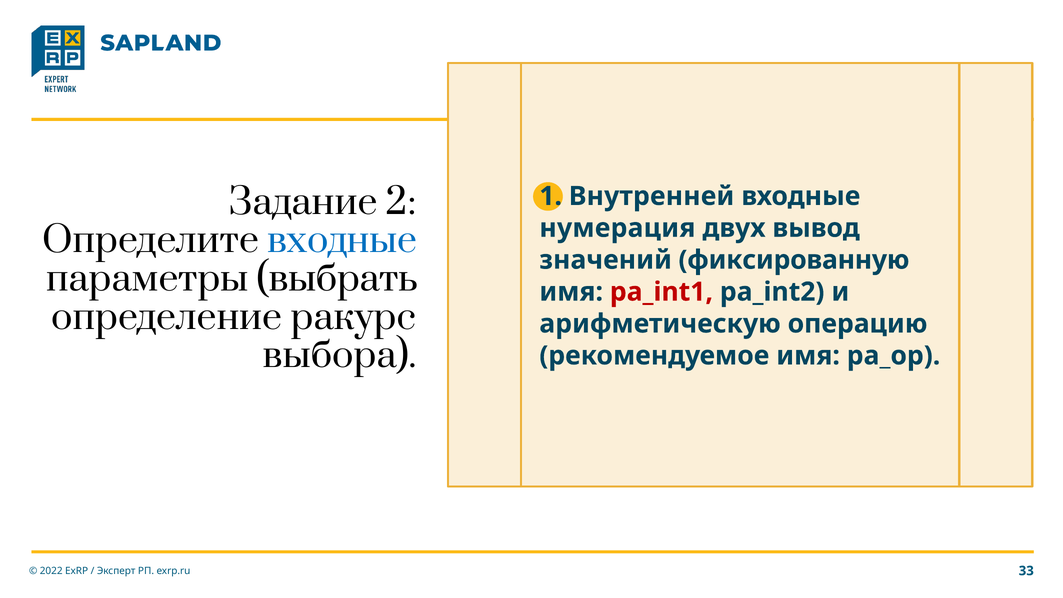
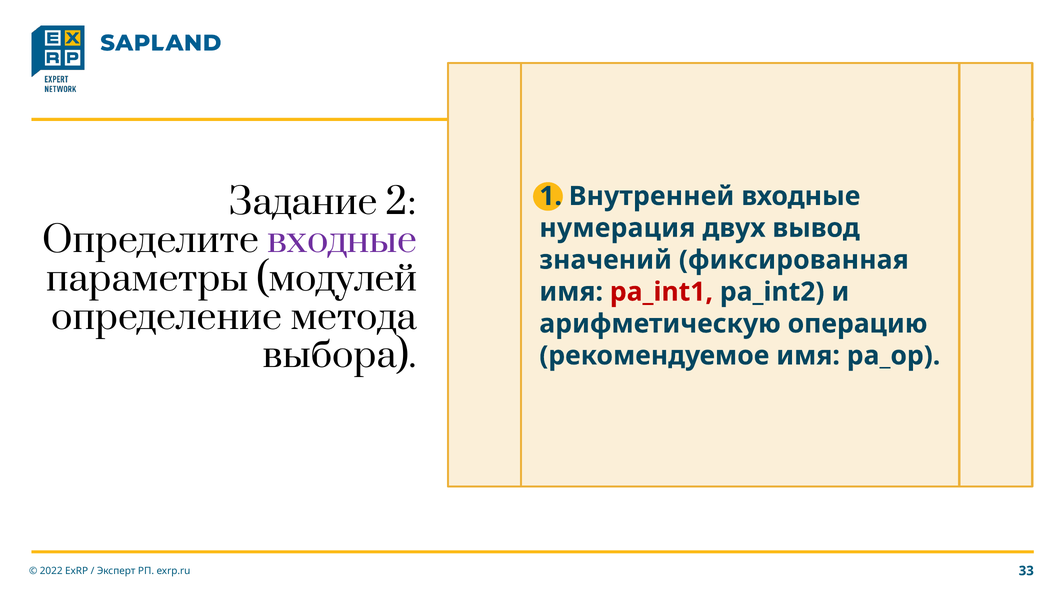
входные at (342, 241) colour: blue -> purple
фиксированную: фиксированную -> фиксированная
выбрать: выбрать -> модулей
ракурс: ракурс -> метода
